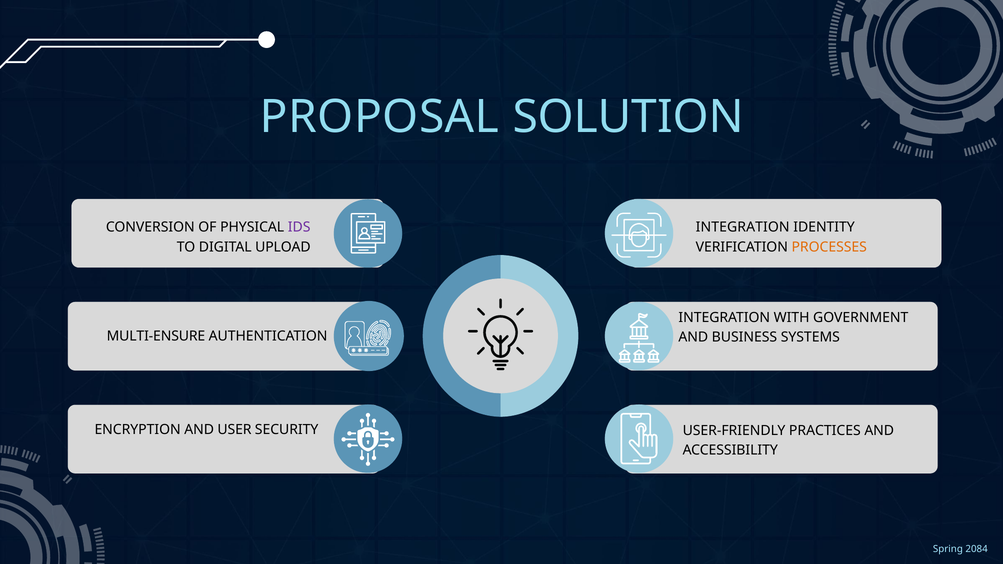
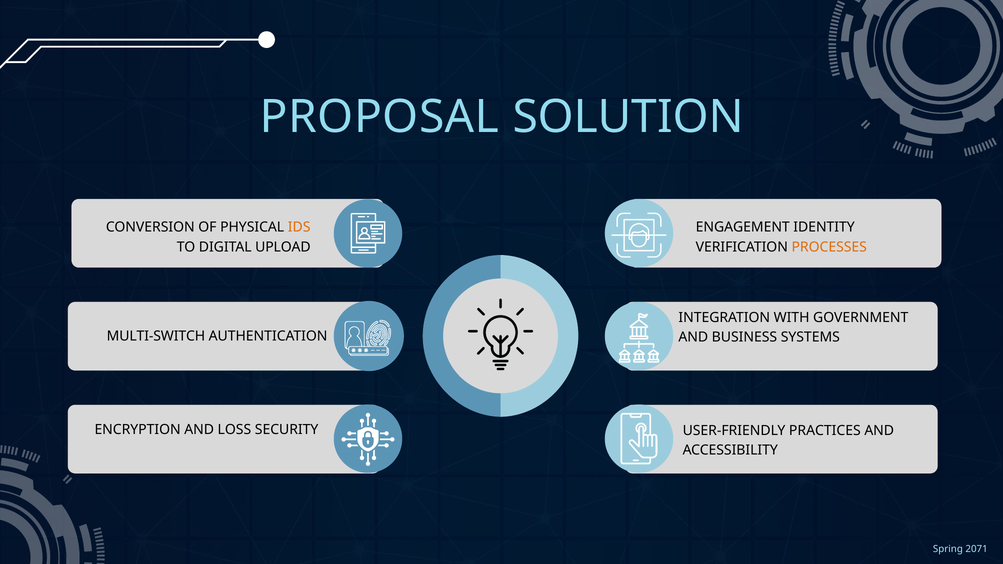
IDS colour: purple -> orange
INTEGRATION at (743, 227): INTEGRATION -> ENGAGEMENT
MULTI-ENSURE: MULTI-ENSURE -> MULTI-SWITCH
USER: USER -> LOSS
2084: 2084 -> 2071
